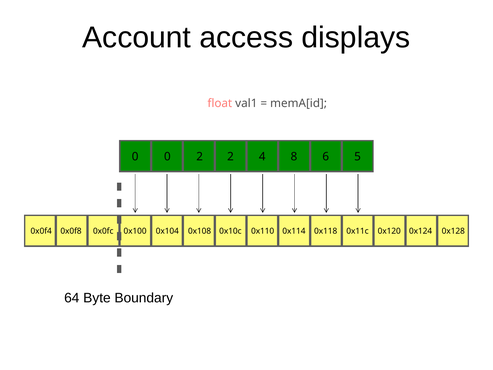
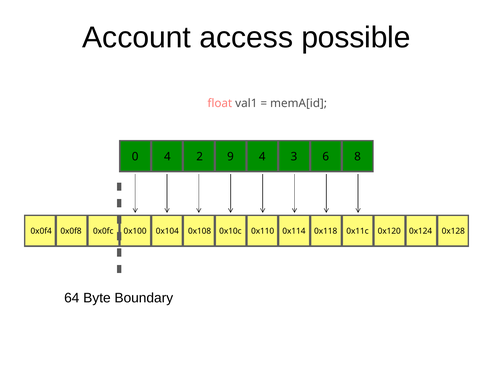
displays: displays -> possible
0 0: 0 -> 4
2 2: 2 -> 9
8: 8 -> 3
5: 5 -> 8
